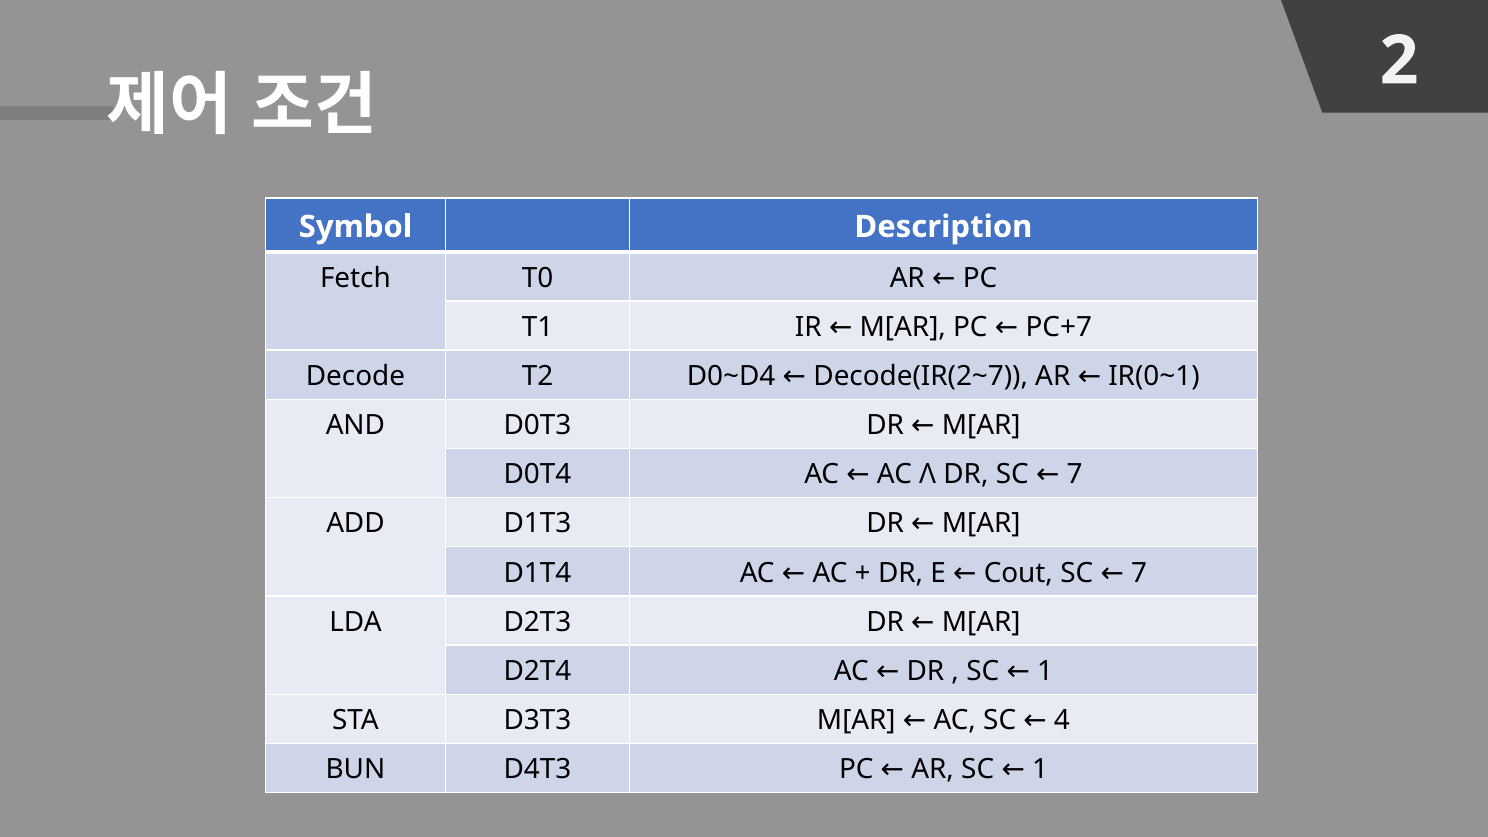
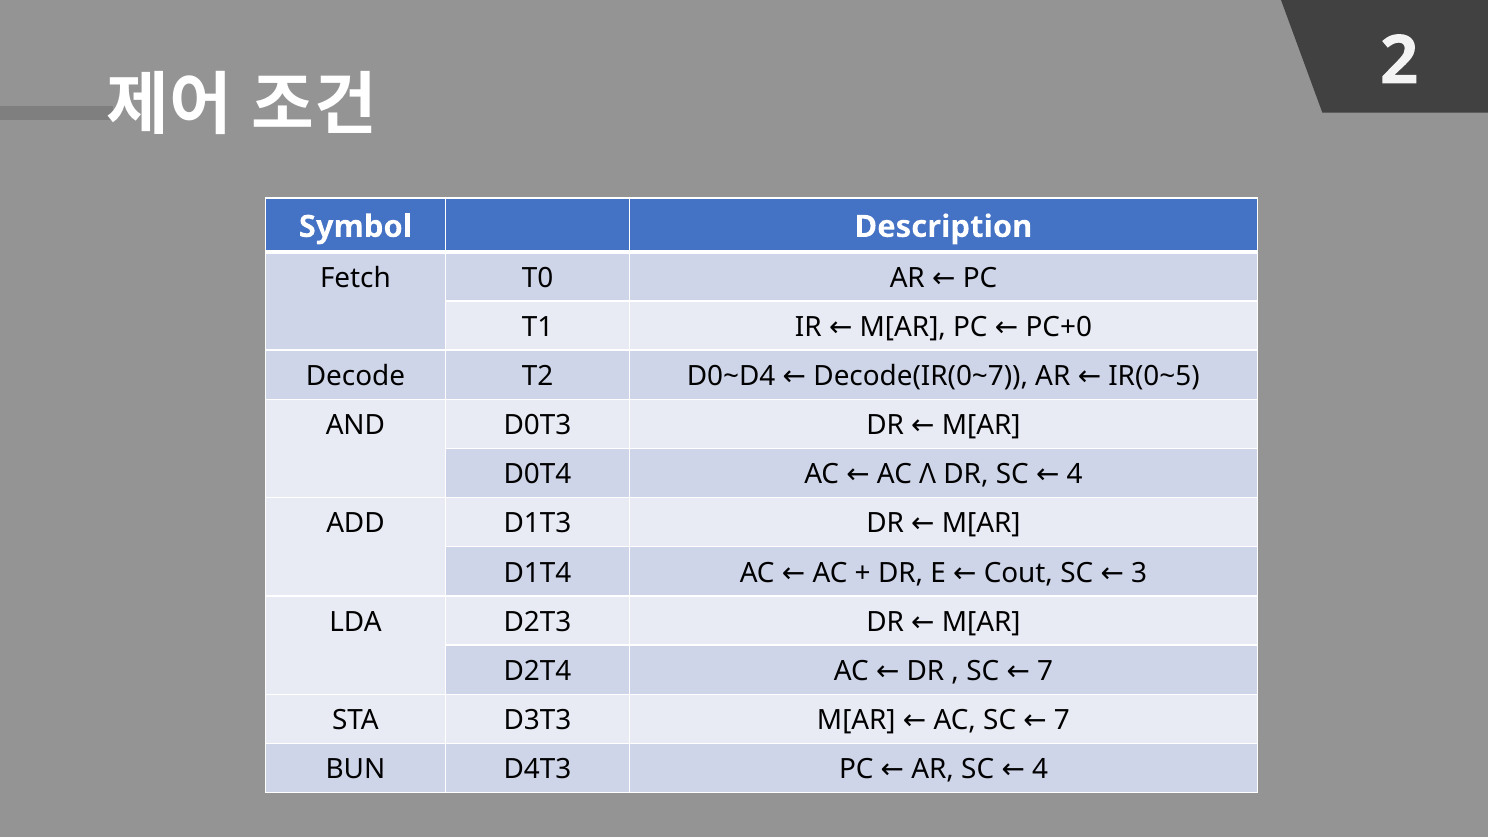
PC+7: PC+7 -> PC+0
Decode(IR(2~7: Decode(IR(2~7 -> Decode(IR(0~7
IR(0~1: IR(0~1 -> IR(0~5
DR SC 7: 7 -> 4
Cout SC 7: 7 -> 3
1 at (1045, 671): 1 -> 7
AC SC 4: 4 -> 7
AR SC 1: 1 -> 4
